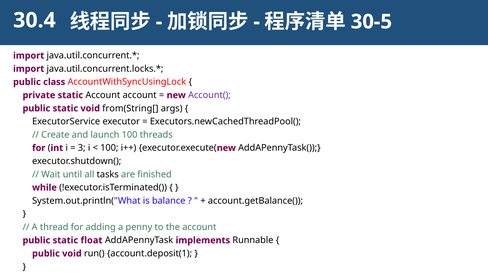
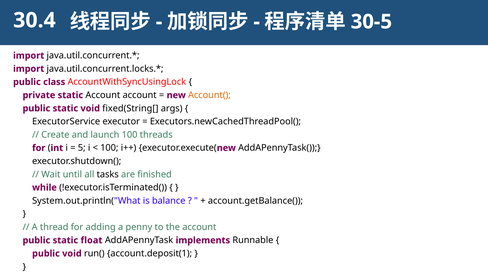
Account( colour: purple -> orange
from(String[: from(String[ -> fixed(String[
3: 3 -> 5
